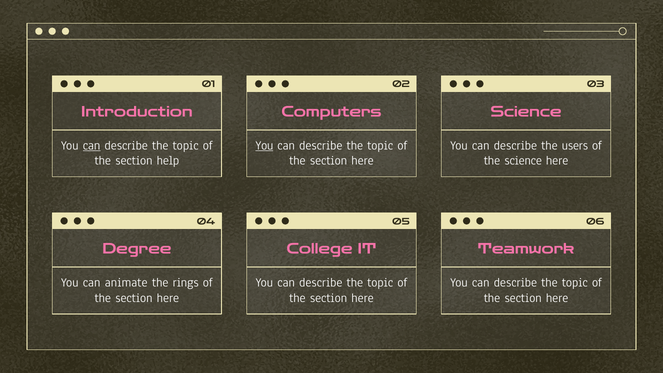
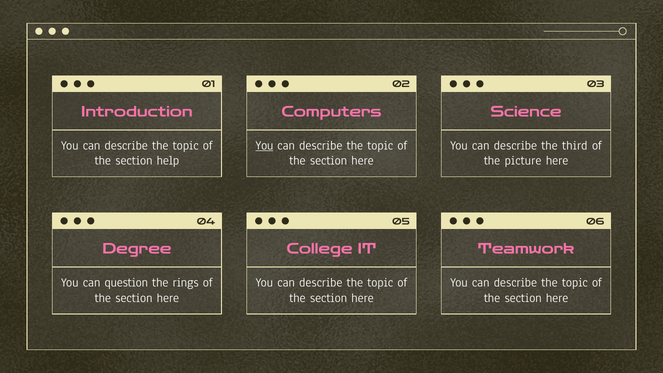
can at (92, 145) underline: present -> none
users: users -> third
the science: science -> picture
animate: animate -> question
